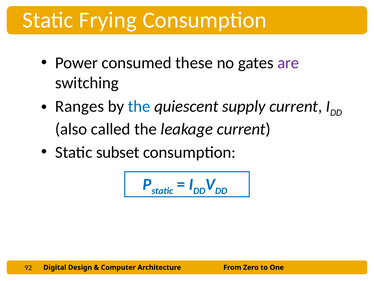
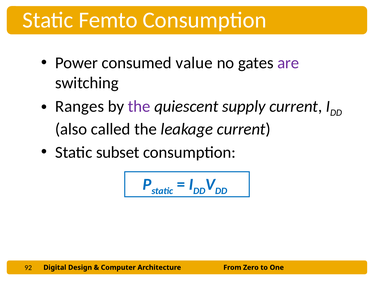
Frying: Frying -> Femto
these: these -> value
the at (139, 106) colour: blue -> purple
